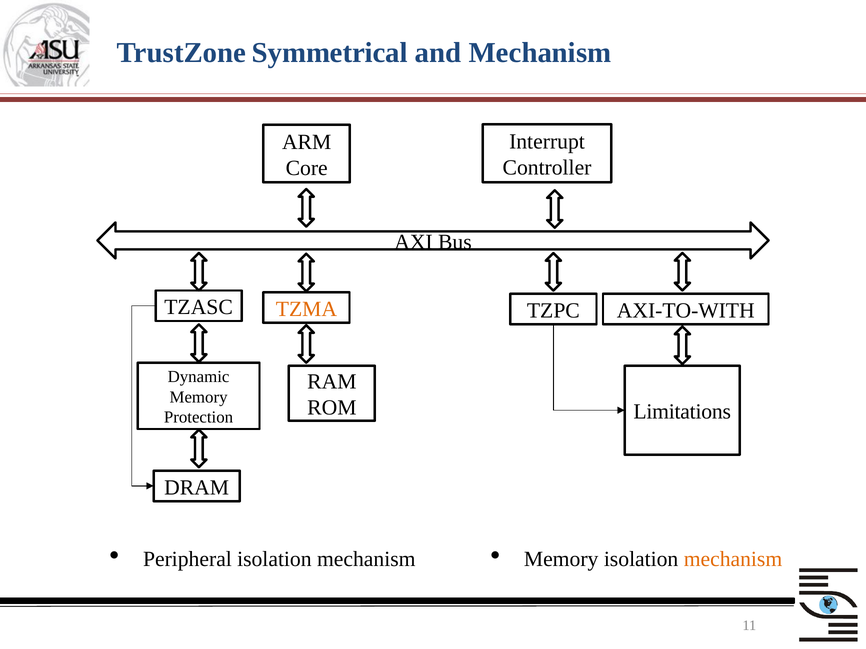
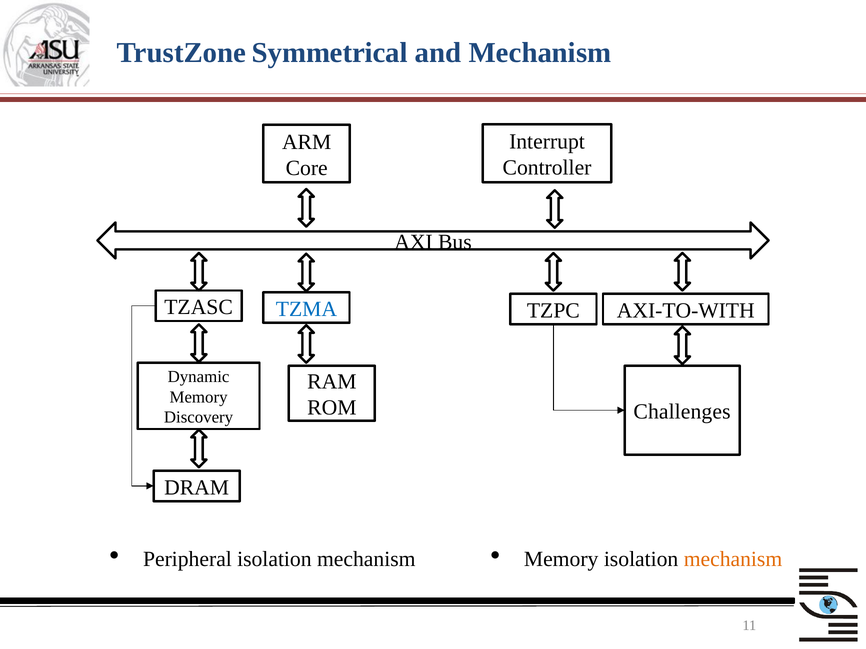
TZMA colour: orange -> blue
Limitations: Limitations -> Challenges
Protection: Protection -> Discovery
